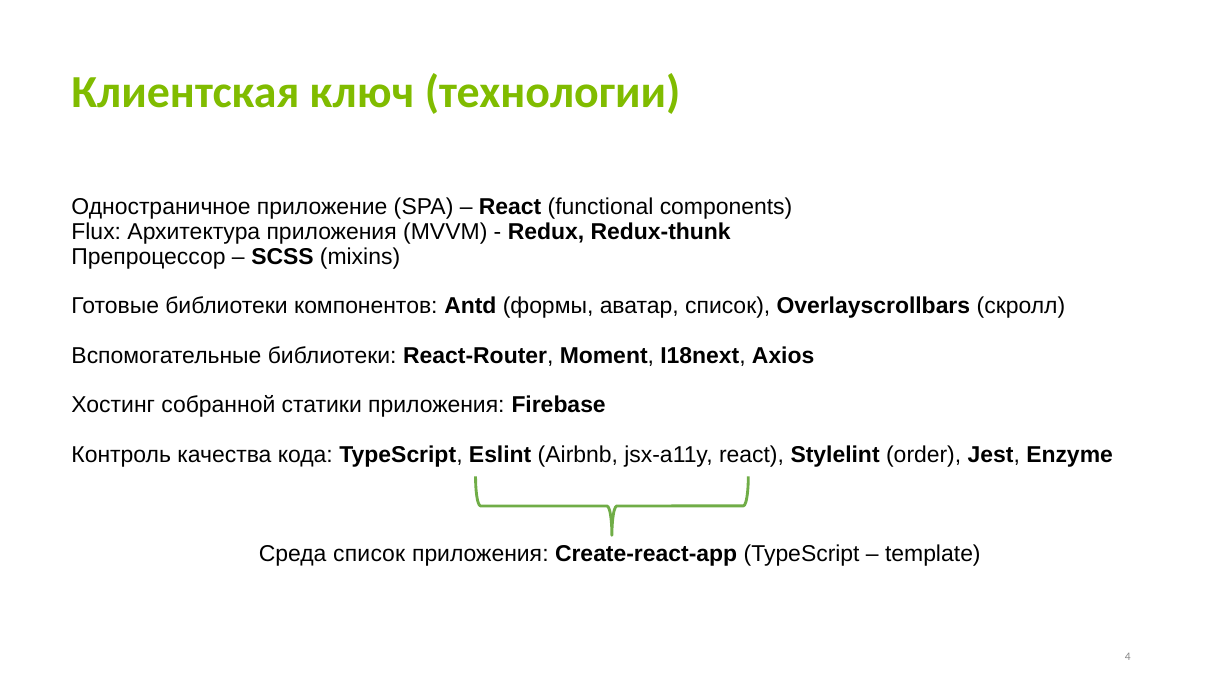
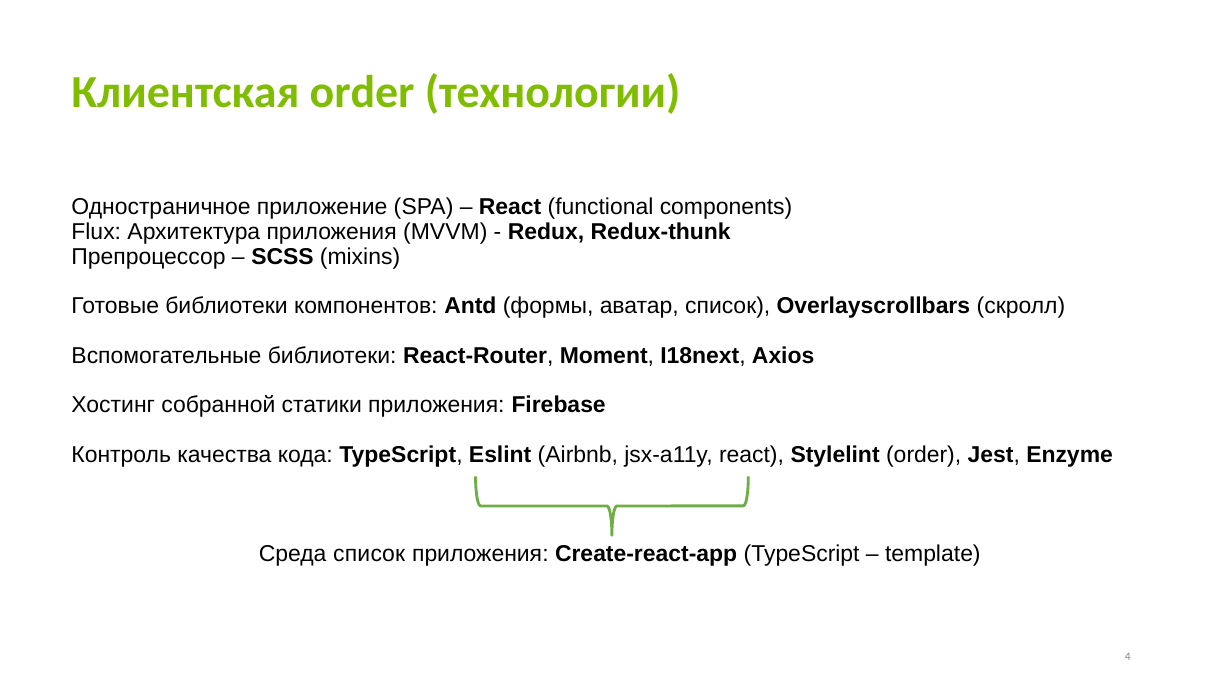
Клиентская ключ: ключ -> order
